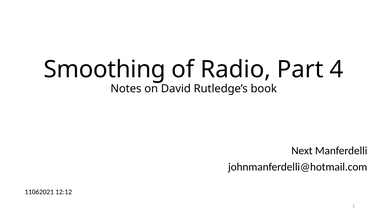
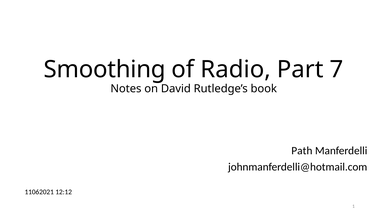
4: 4 -> 7
Next: Next -> Path
